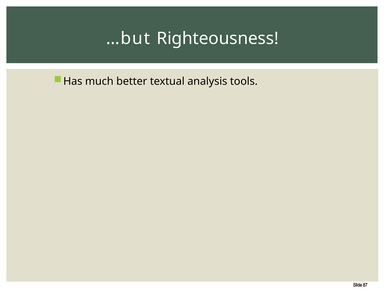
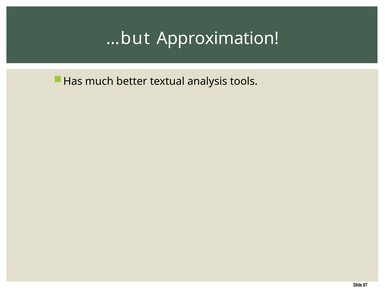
Righteousness: Righteousness -> Approximation
